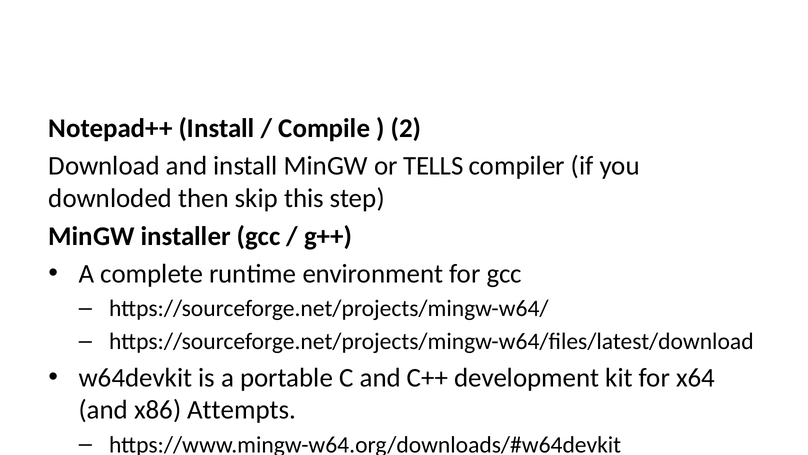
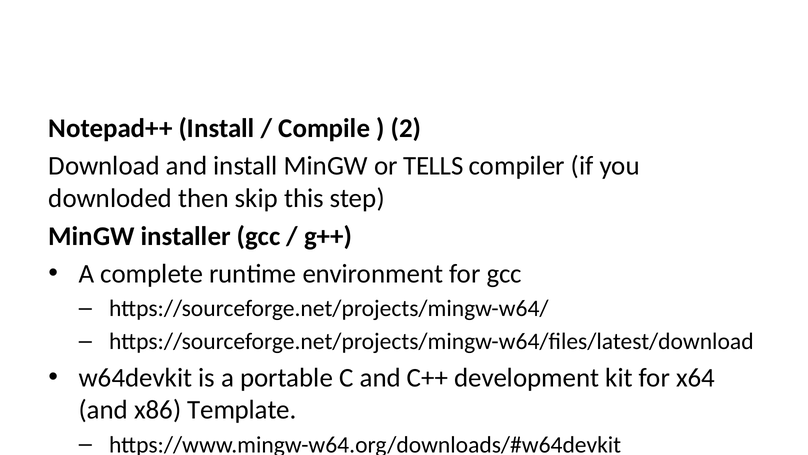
Attempts: Attempts -> Template
